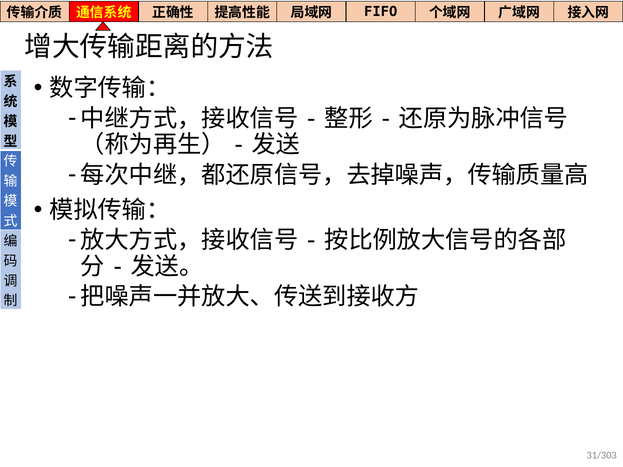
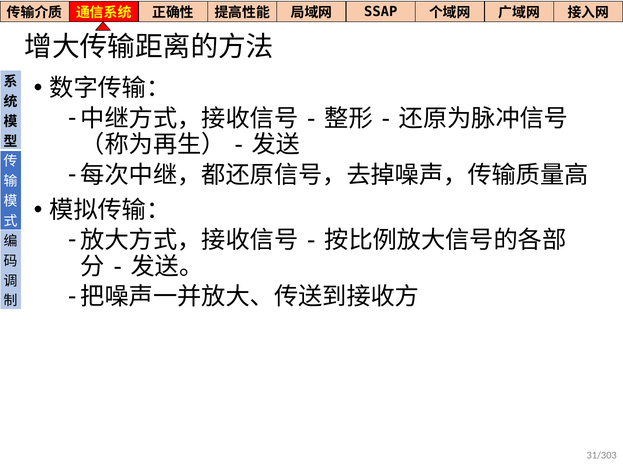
FIFO: FIFO -> SSAP
